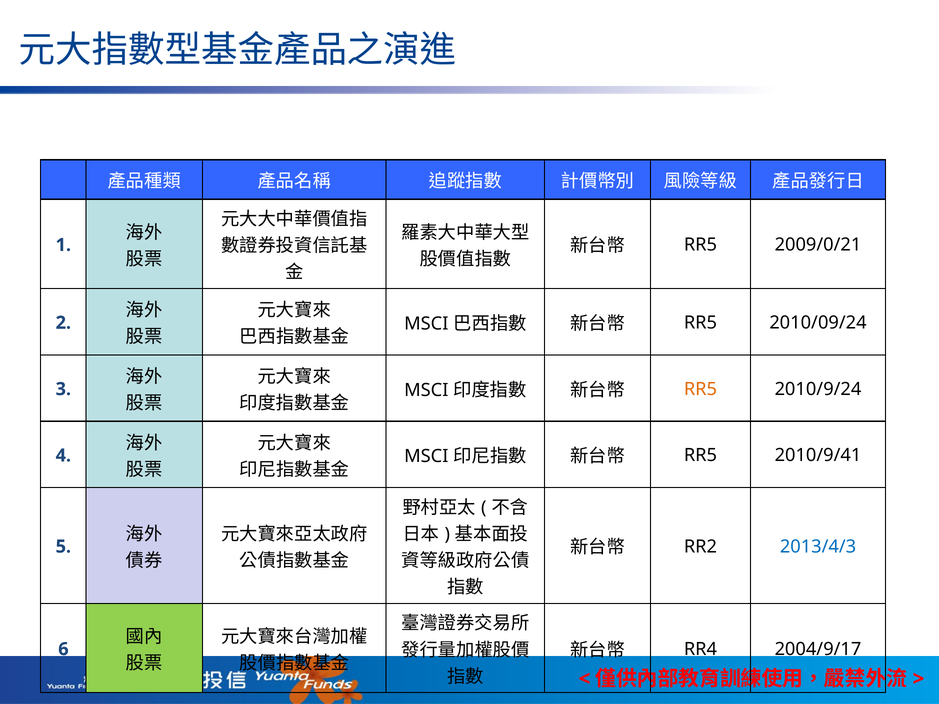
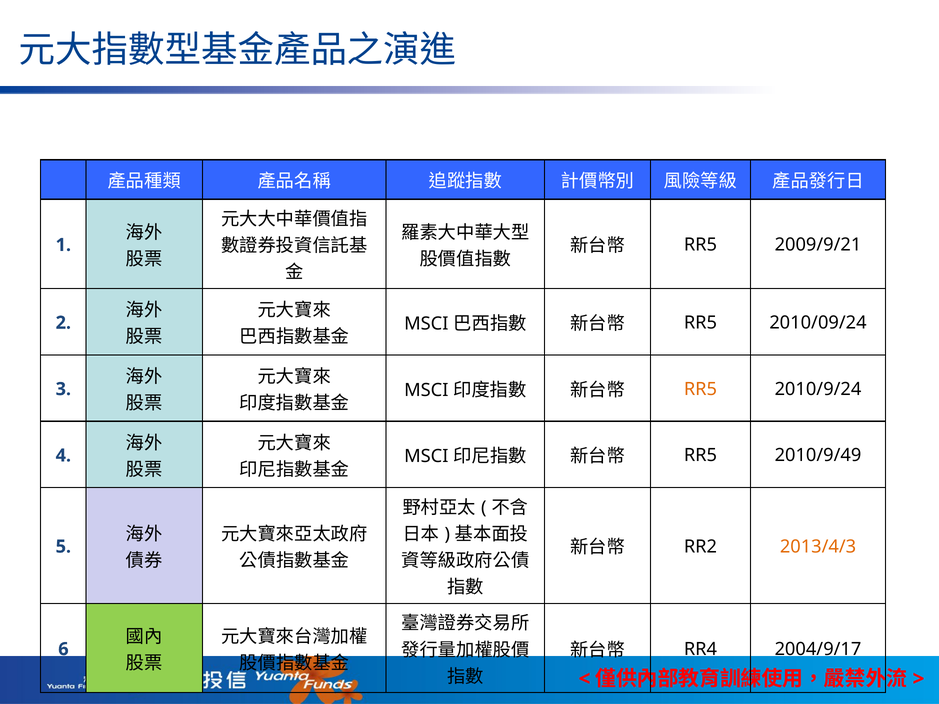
2009/0/21: 2009/0/21 -> 2009/9/21
2010/9/41: 2010/9/41 -> 2010/9/49
2013/4/3 colour: blue -> orange
